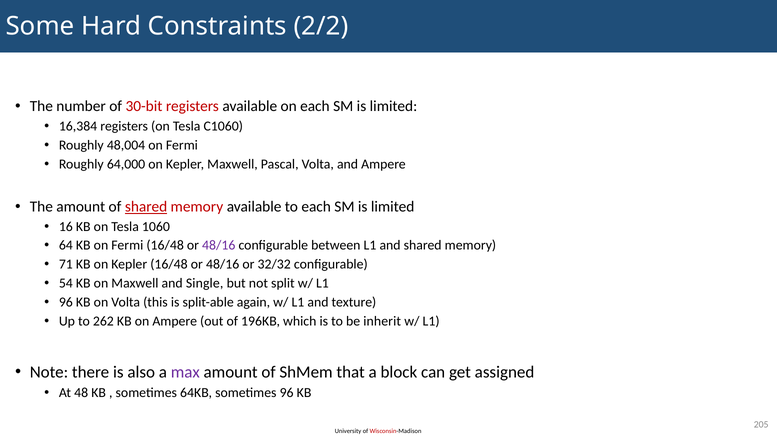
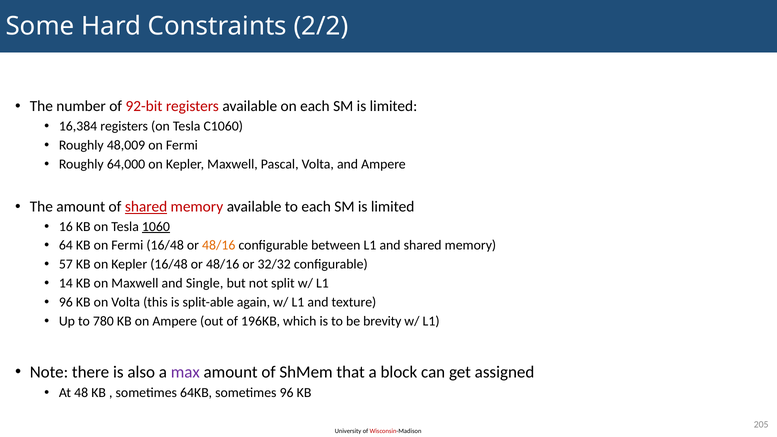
30-bit: 30-bit -> 92-bit
48,004: 48,004 -> 48,009
1060 underline: none -> present
48/16 at (219, 245) colour: purple -> orange
71: 71 -> 57
54: 54 -> 14
262: 262 -> 780
inherit: inherit -> brevity
